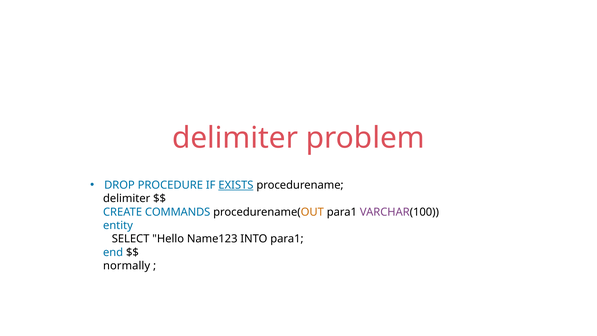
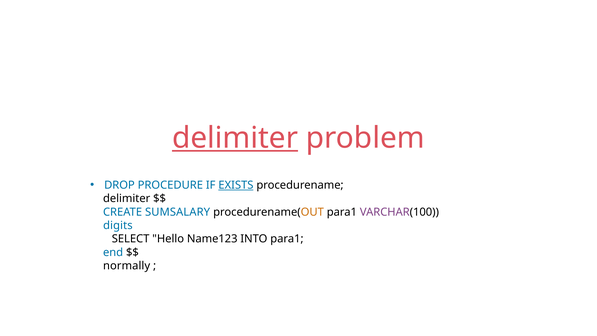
delimiter at (235, 138) underline: none -> present
COMMANDS: COMMANDS -> SUMSALARY
entity: entity -> digits
